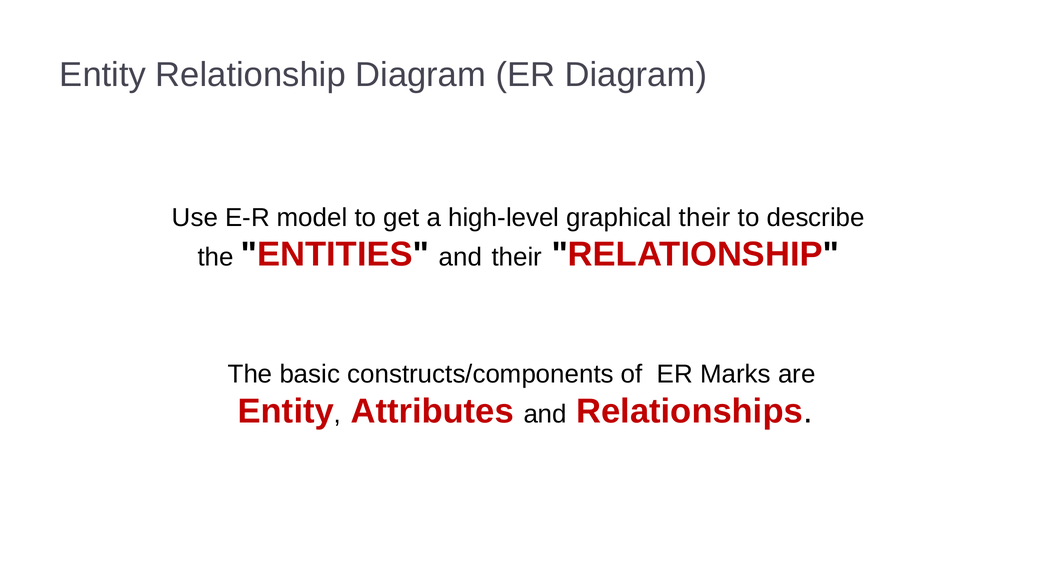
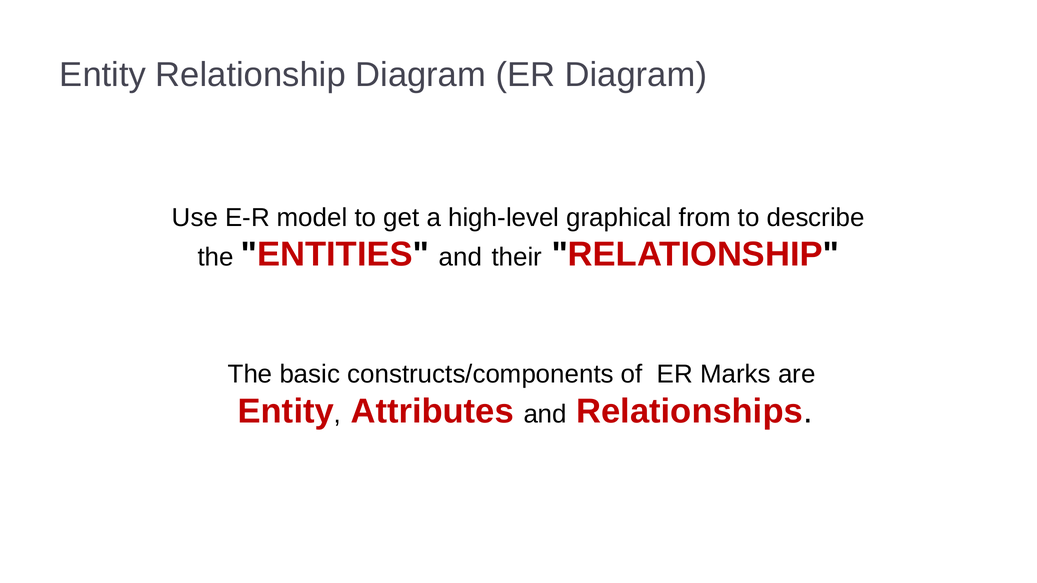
graphical their: their -> from
